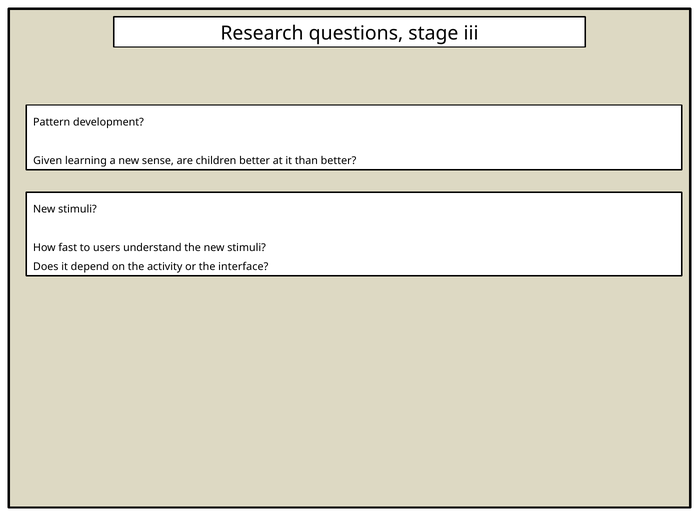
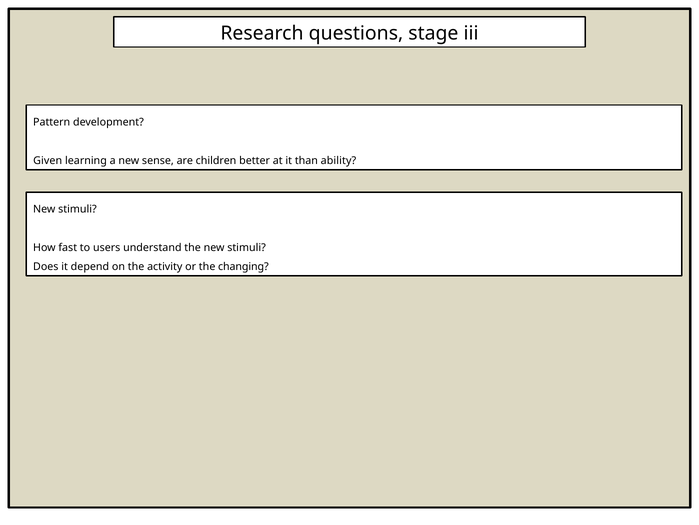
than better: better -> ability
interface: interface -> changing
